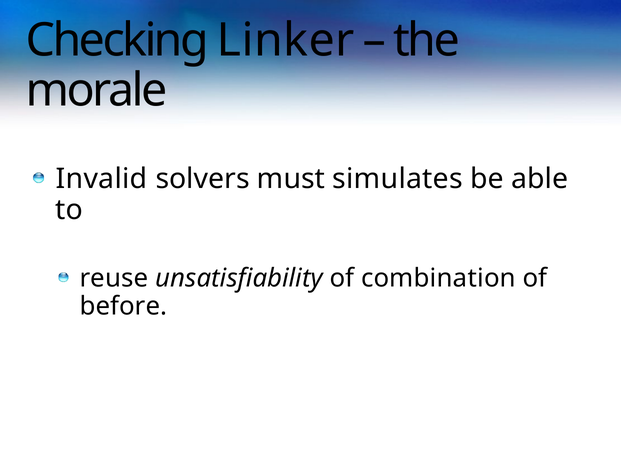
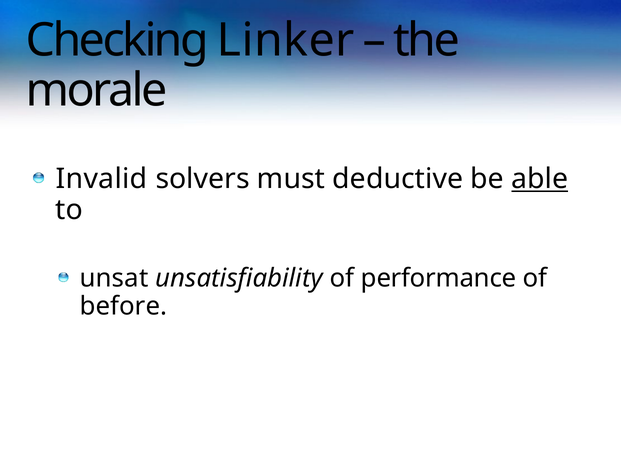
simulates: simulates -> deductive
able underline: none -> present
reuse: reuse -> unsat
combination: combination -> performance
